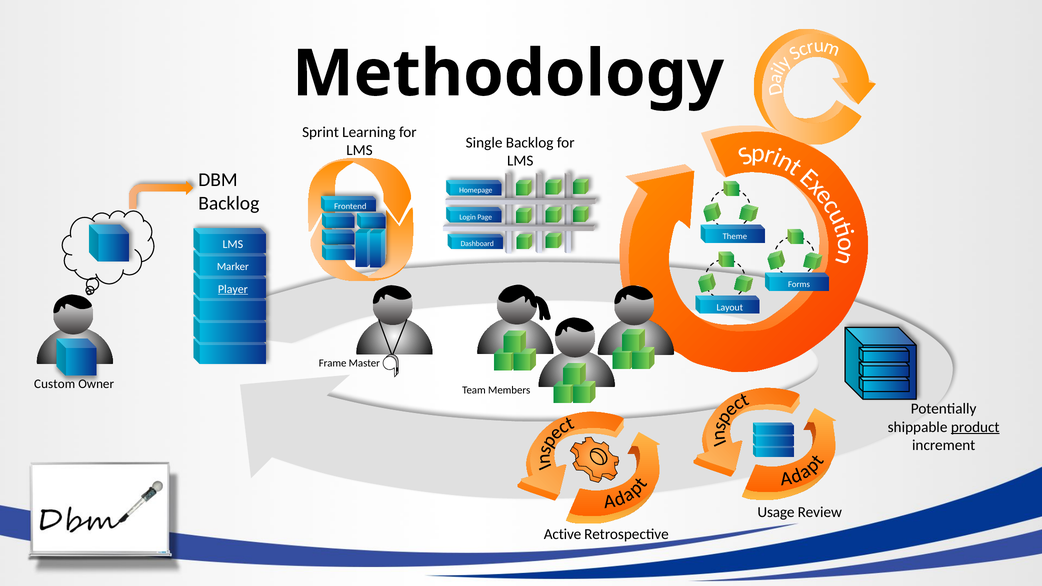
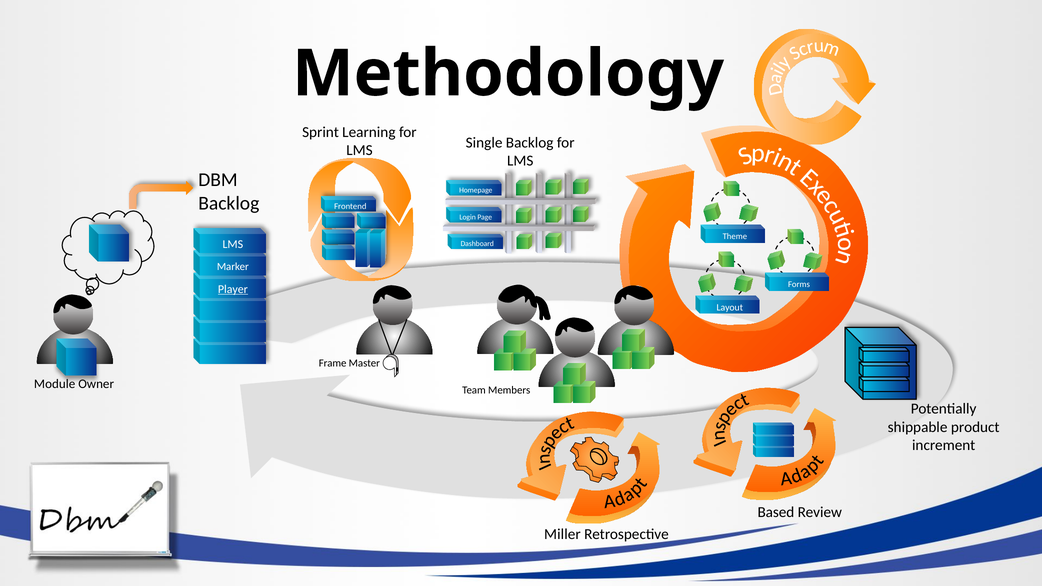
Custom: Custom -> Module
product underline: present -> none
Usage: Usage -> Based
Active: Active -> Miller
